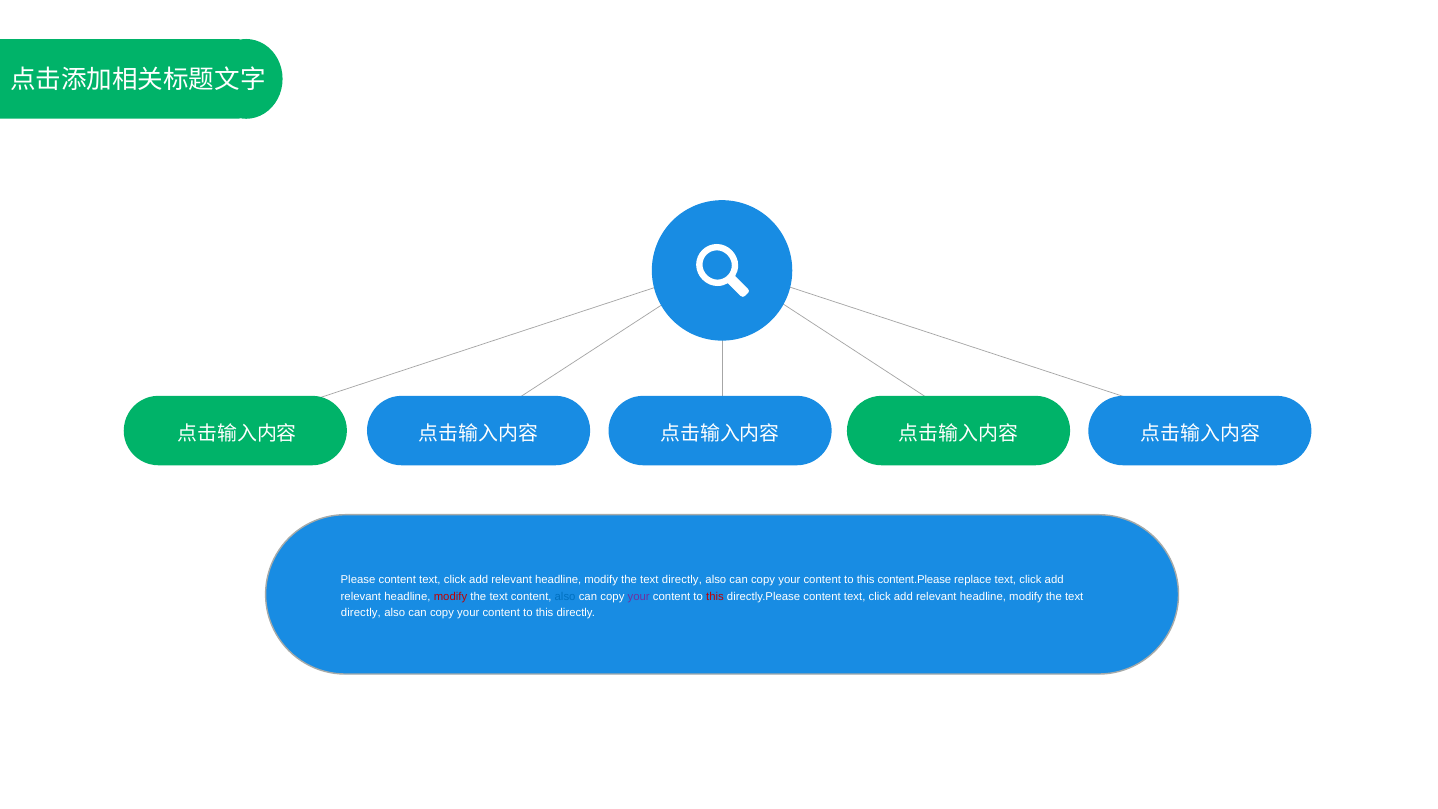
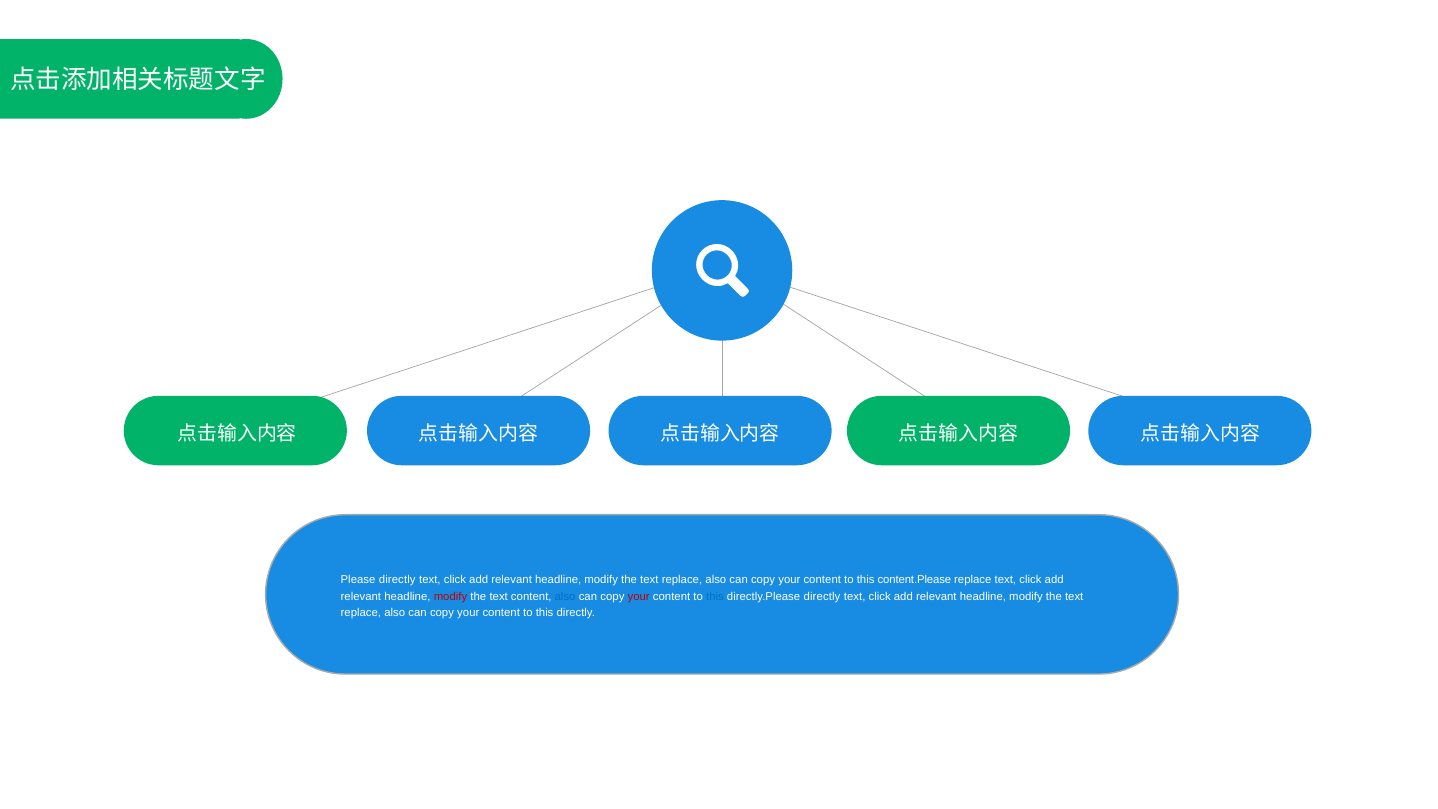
Please content: content -> directly
directly at (682, 580): directly -> replace
your at (639, 596) colour: purple -> red
this at (715, 596) colour: red -> blue
directly.Please content: content -> directly
directly at (361, 613): directly -> replace
